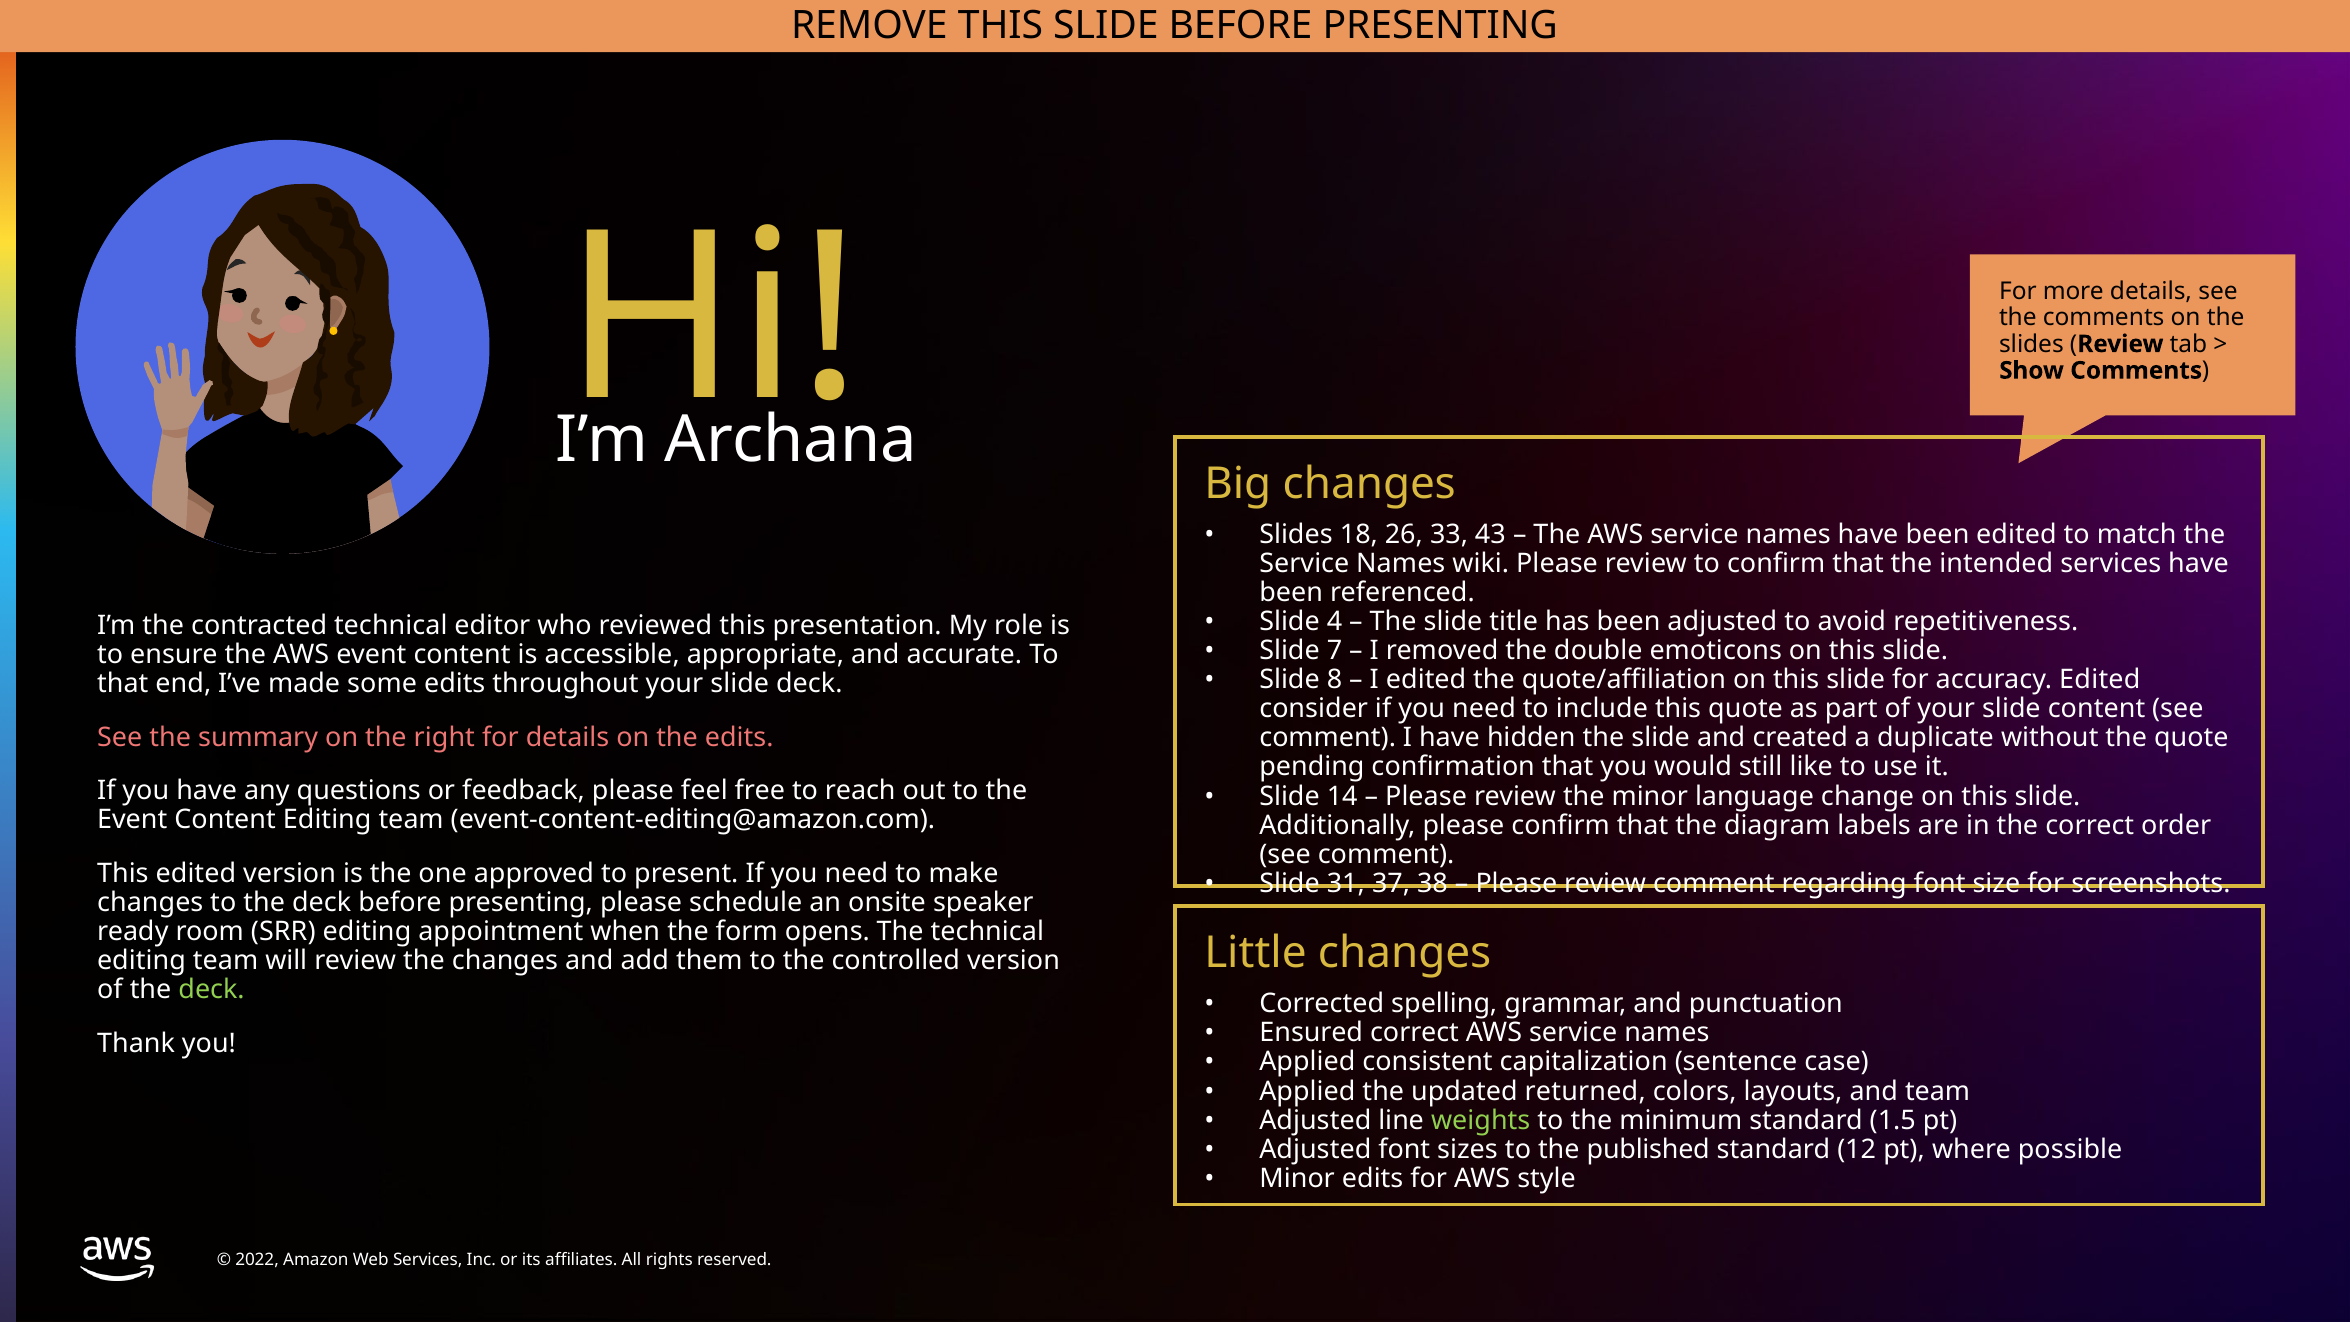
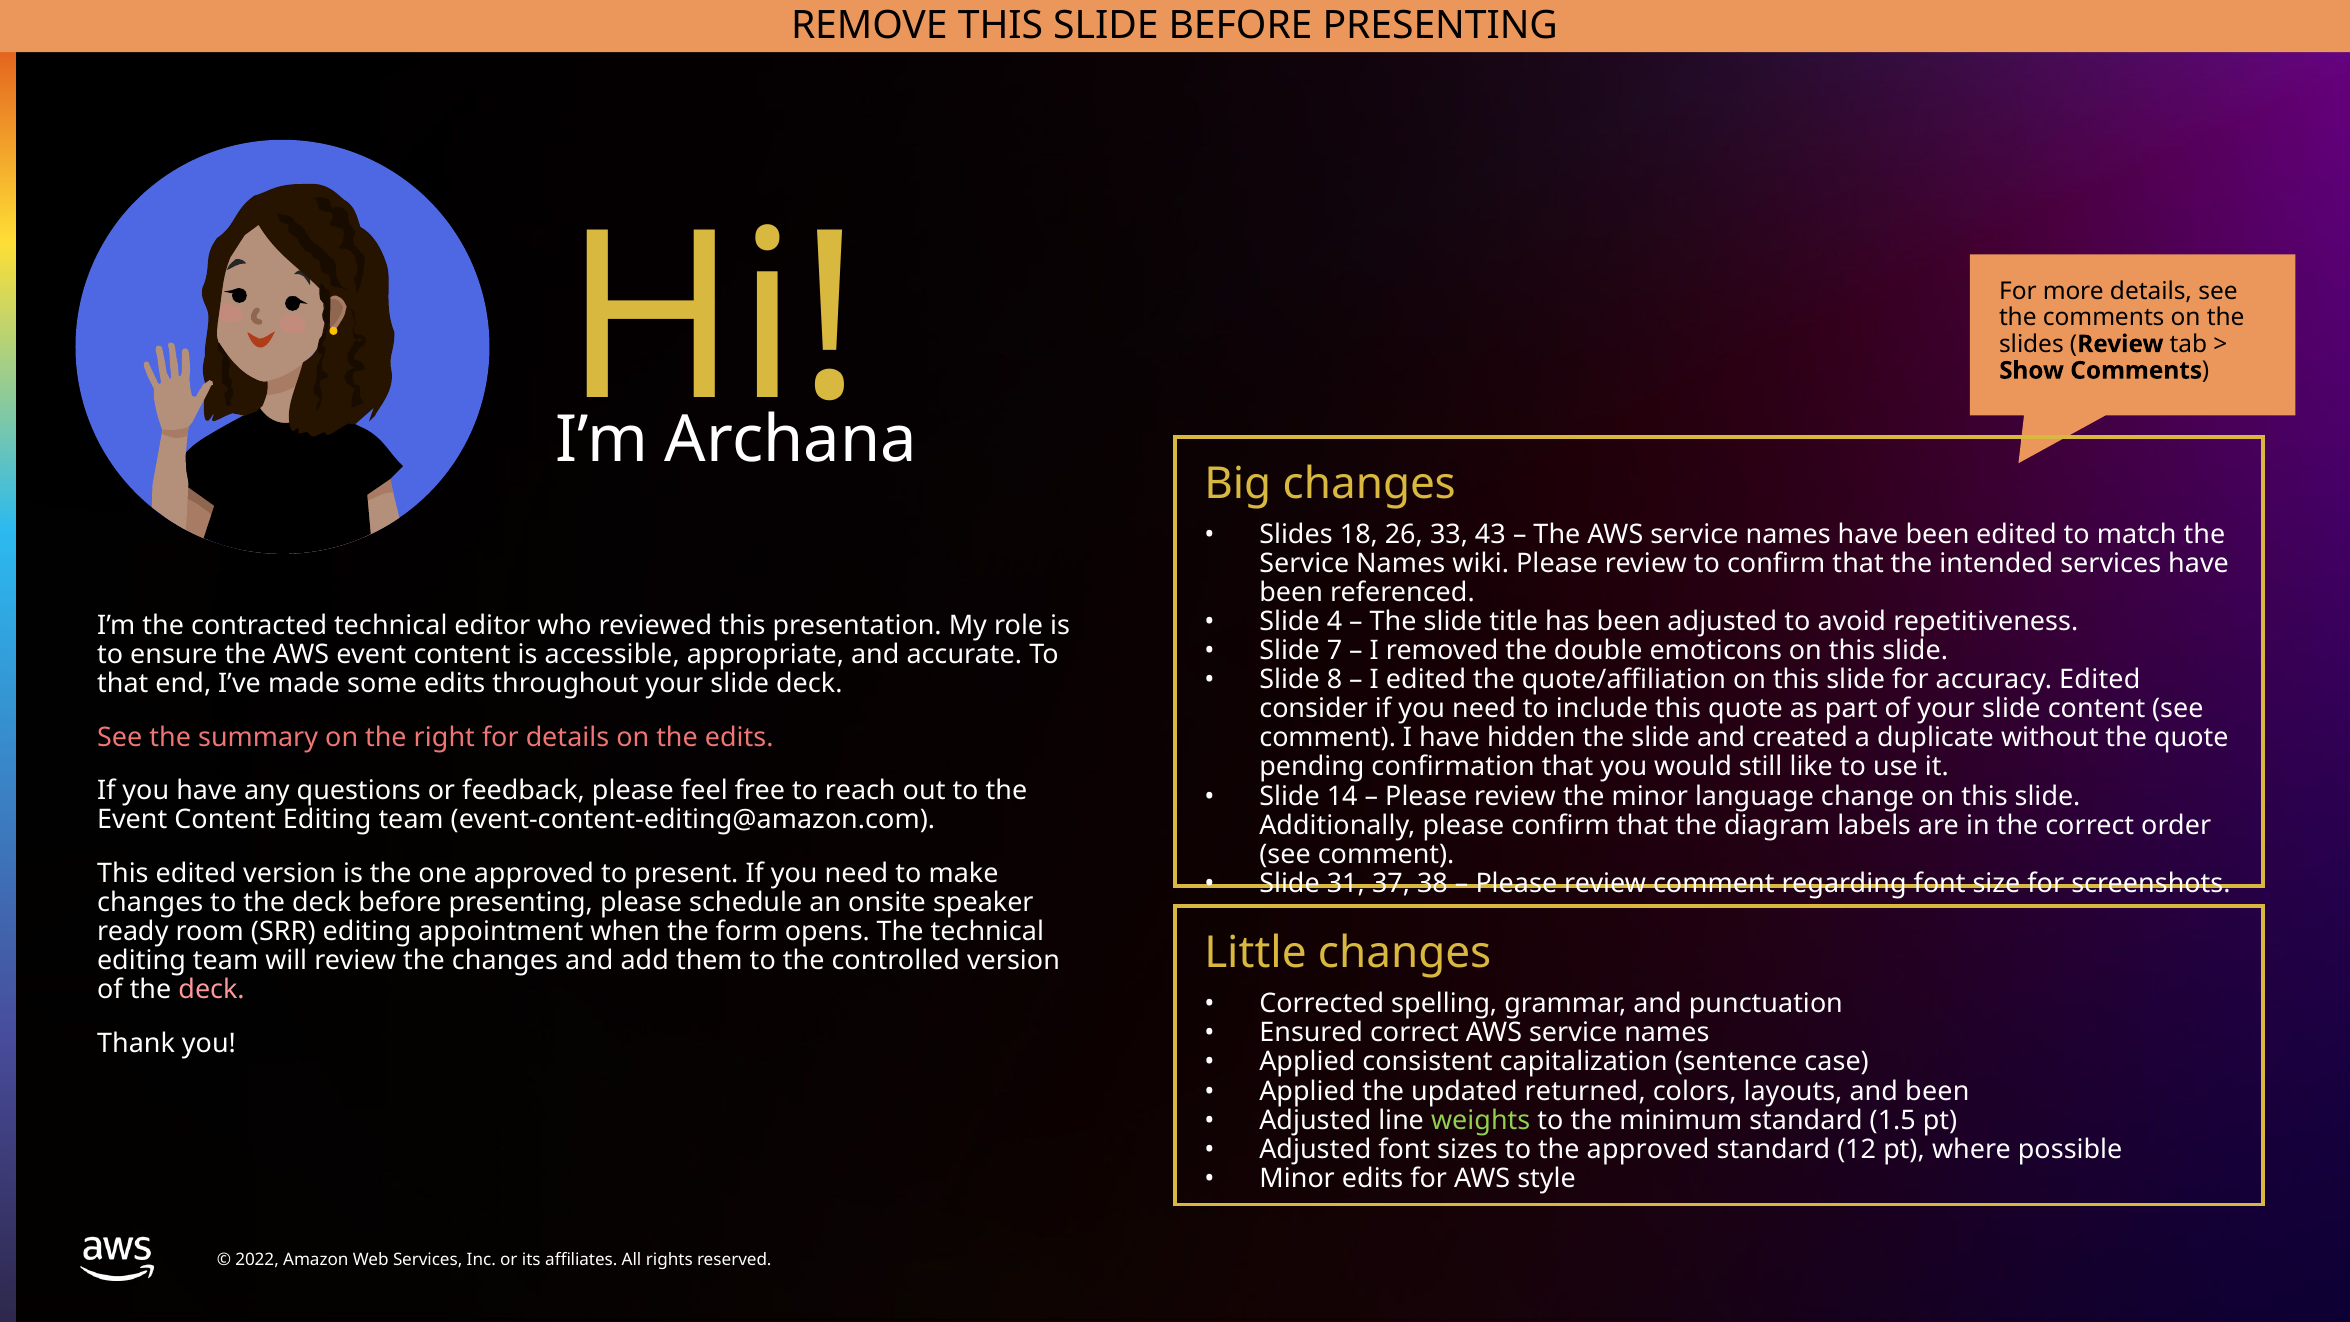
deck at (212, 990) colour: light green -> pink
and team: team -> been
the published: published -> approved
